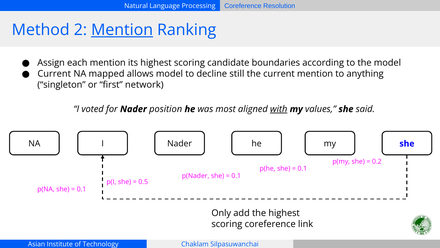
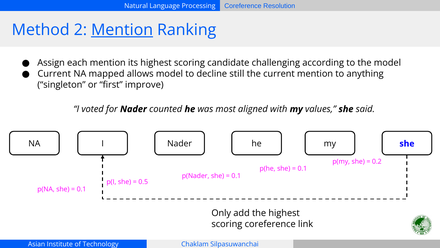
boundaries: boundaries -> challenging
network: network -> improve
position: position -> counted
with underline: present -> none
